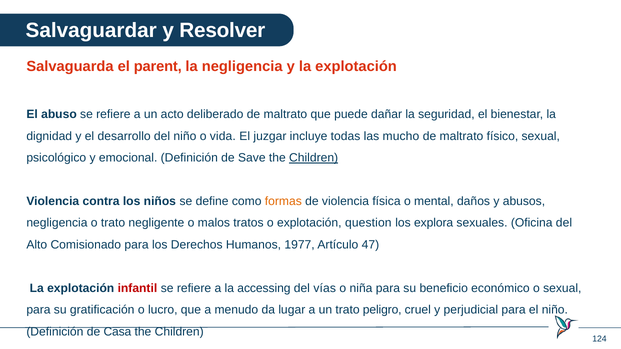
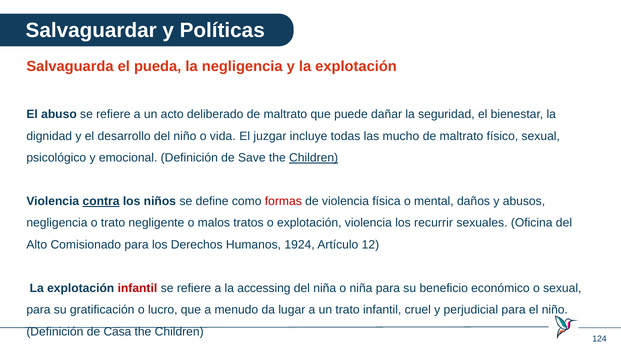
Resolver: Resolver -> Políticas
parent: parent -> pueda
contra underline: none -> present
formas colour: orange -> red
explotación question: question -> violencia
explora: explora -> recurrir
1977: 1977 -> 1924
47: 47 -> 12
del vías: vías -> niña
trato peligro: peligro -> infantil
